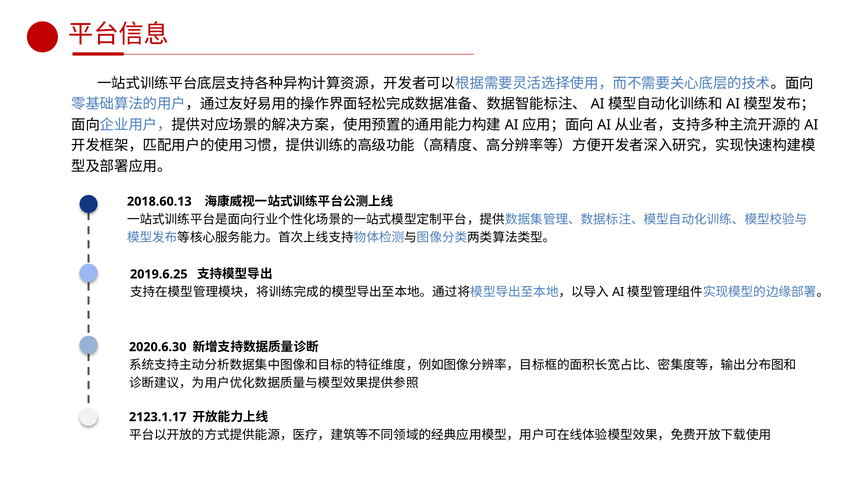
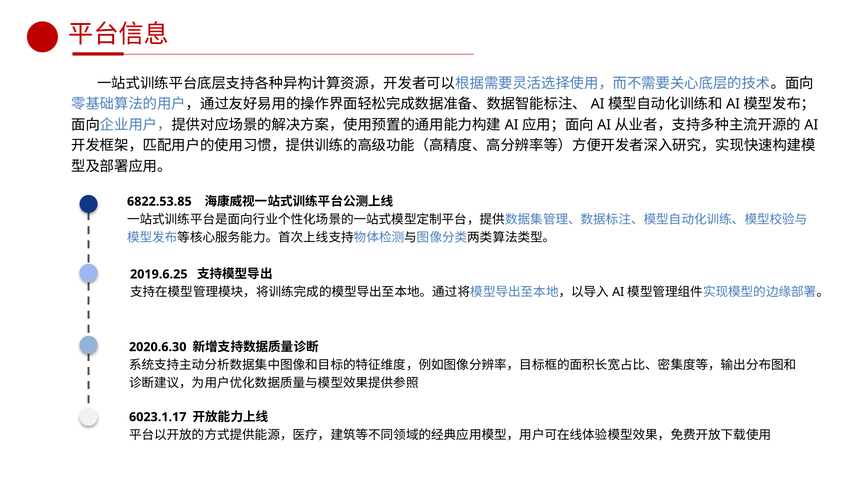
2018.60.13: 2018.60.13 -> 6822.53.85
2123.1.17: 2123.1.17 -> 6023.1.17
